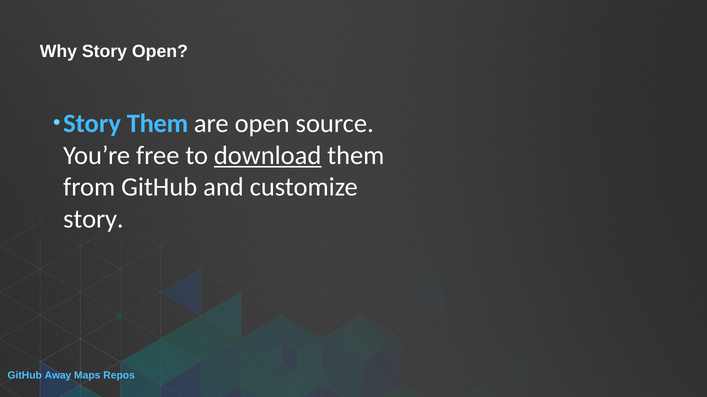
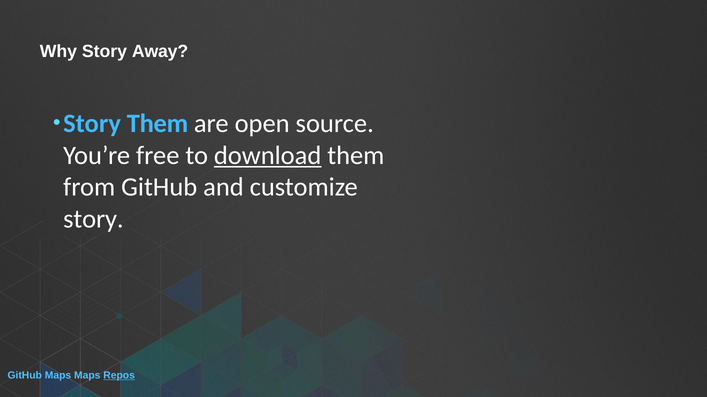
Story Open: Open -> Away
GitHub Away: Away -> Maps
Repos underline: none -> present
